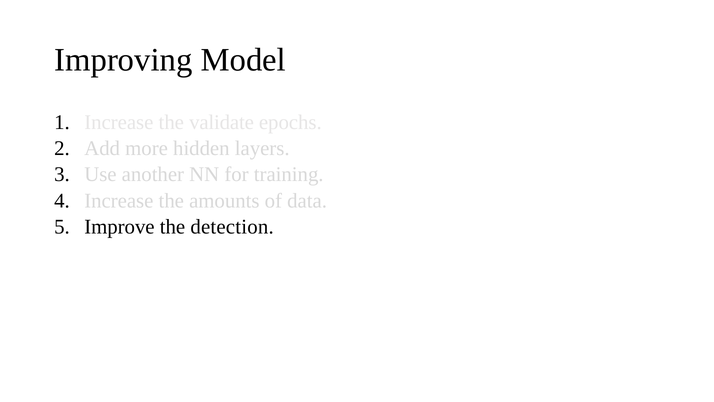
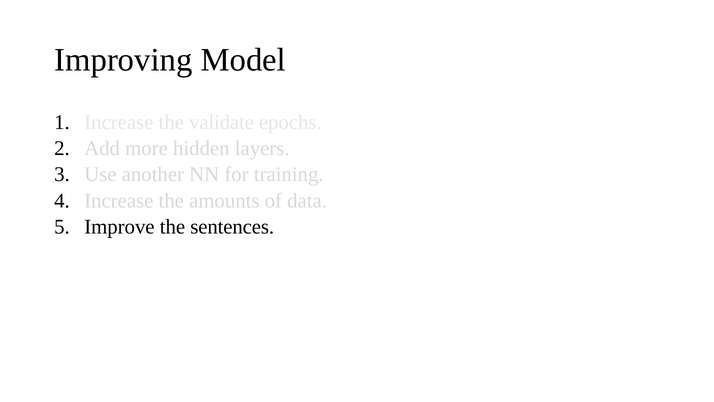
detection: detection -> sentences
